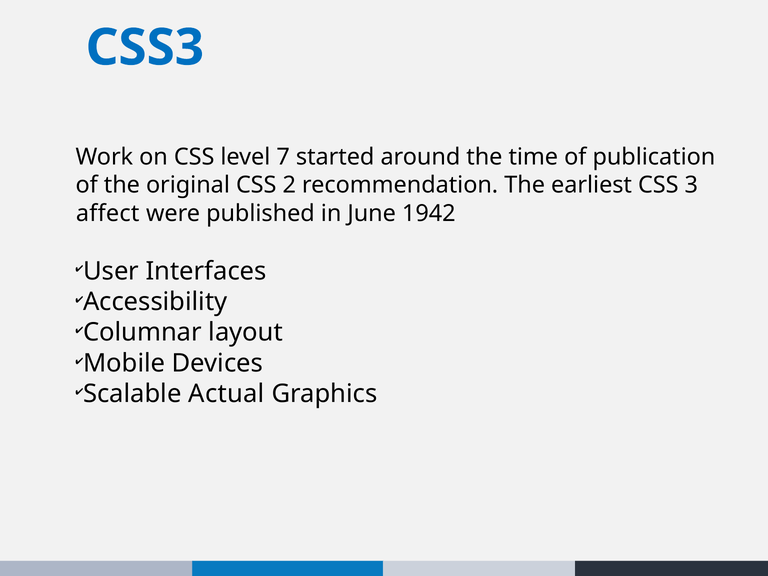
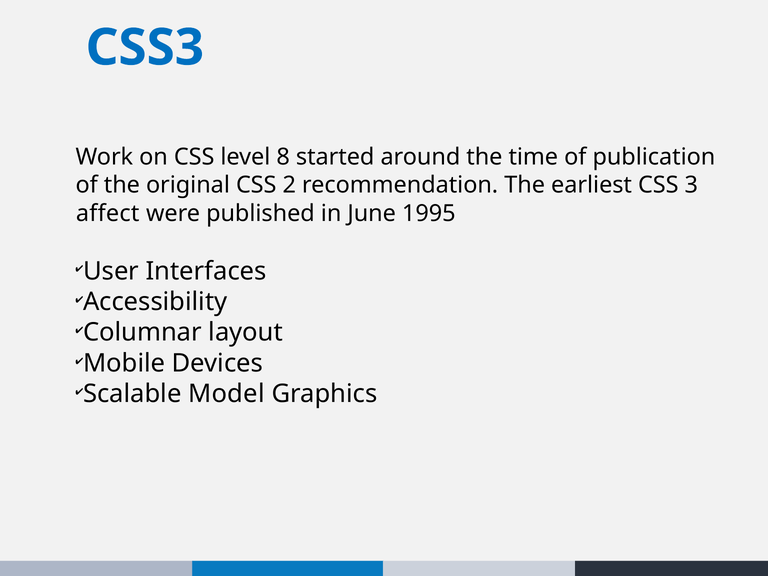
7: 7 -> 8
1942: 1942 -> 1995
Actual: Actual -> Model
